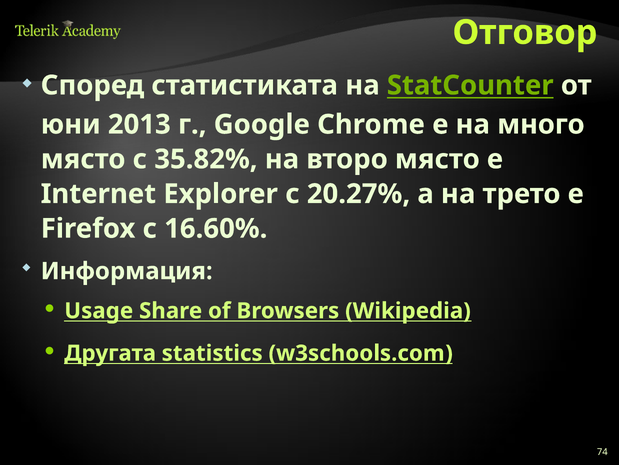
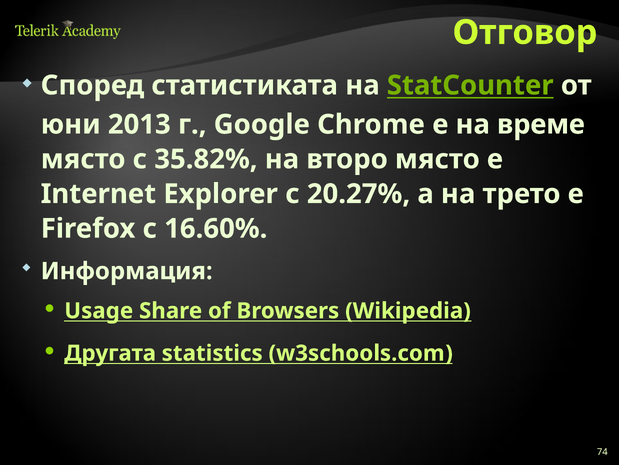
много: много -> време
